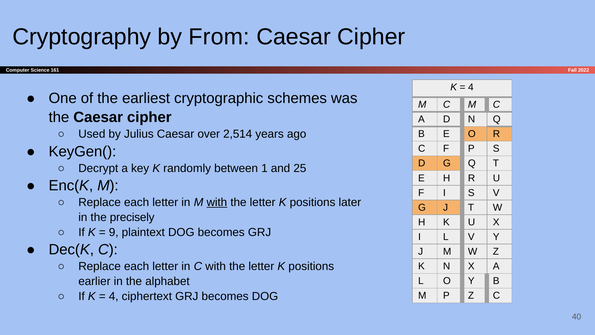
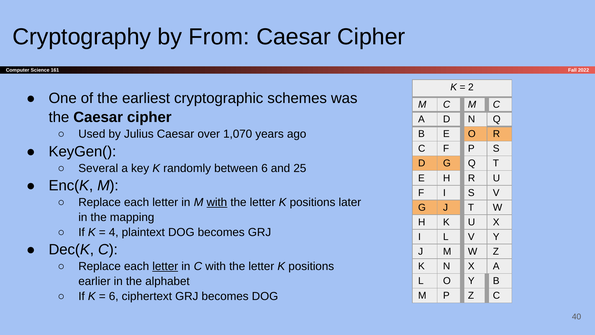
4 at (471, 87): 4 -> 2
2,514: 2,514 -> 1,070
Decrypt: Decrypt -> Several
between 1: 1 -> 6
precisely: precisely -> mapping
9: 9 -> 4
letter at (165, 266) underline: none -> present
4 at (114, 296): 4 -> 6
